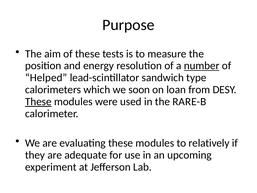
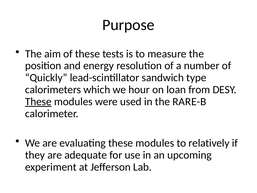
number underline: present -> none
Helped: Helped -> Quickly
soon: soon -> hour
